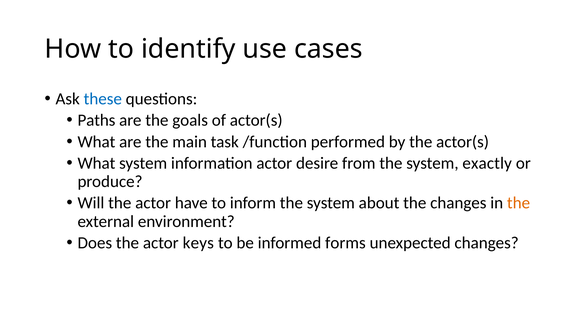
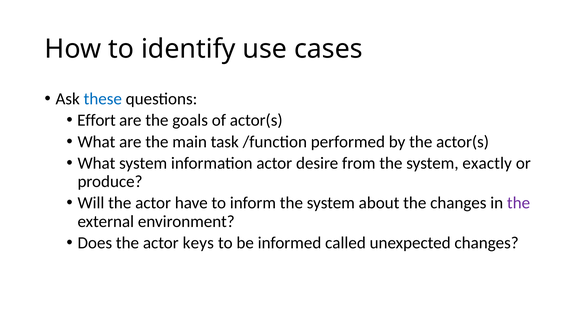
Paths: Paths -> Effort
the at (519, 203) colour: orange -> purple
forms: forms -> called
